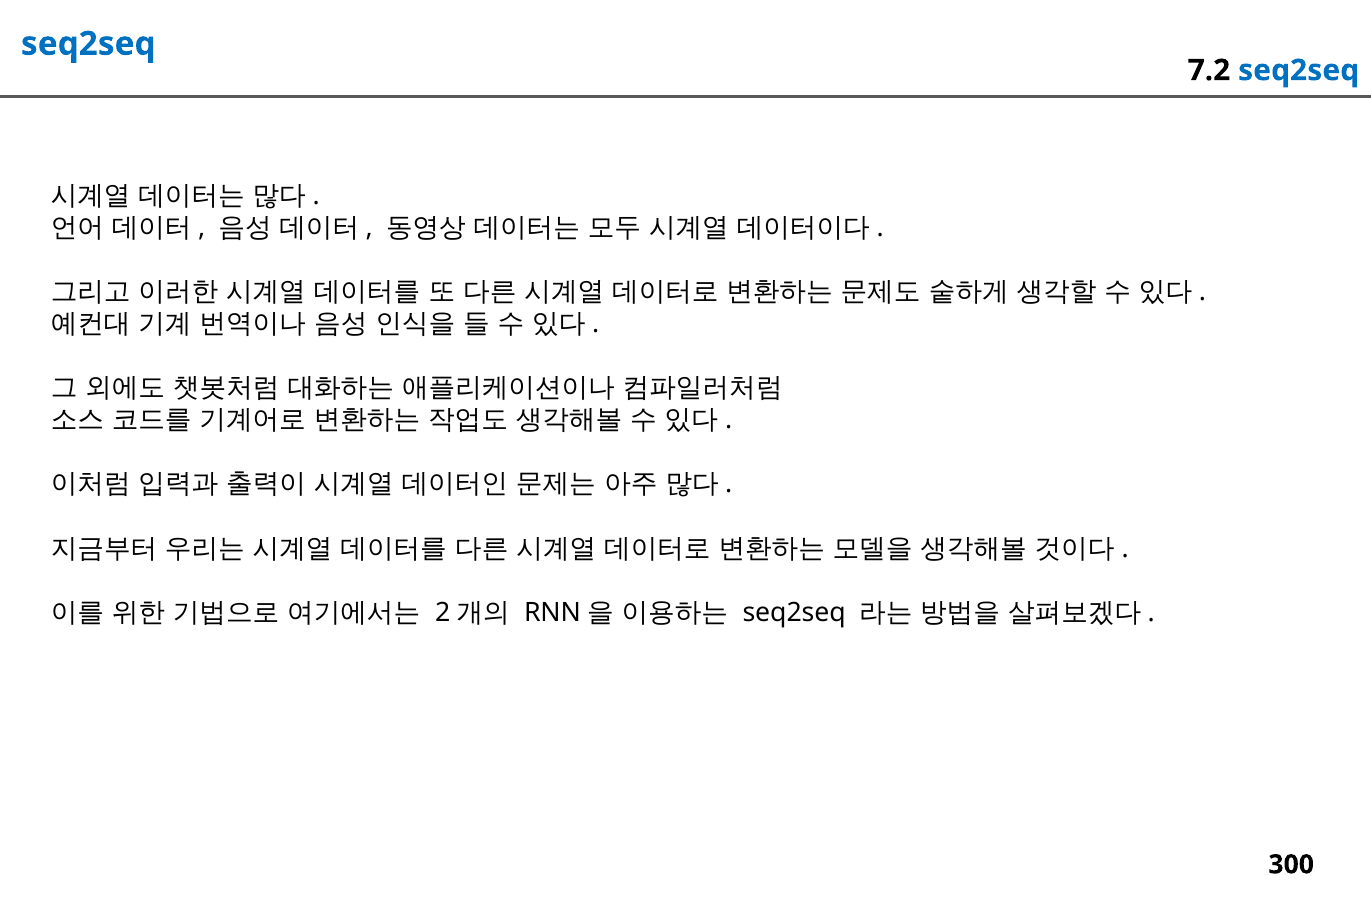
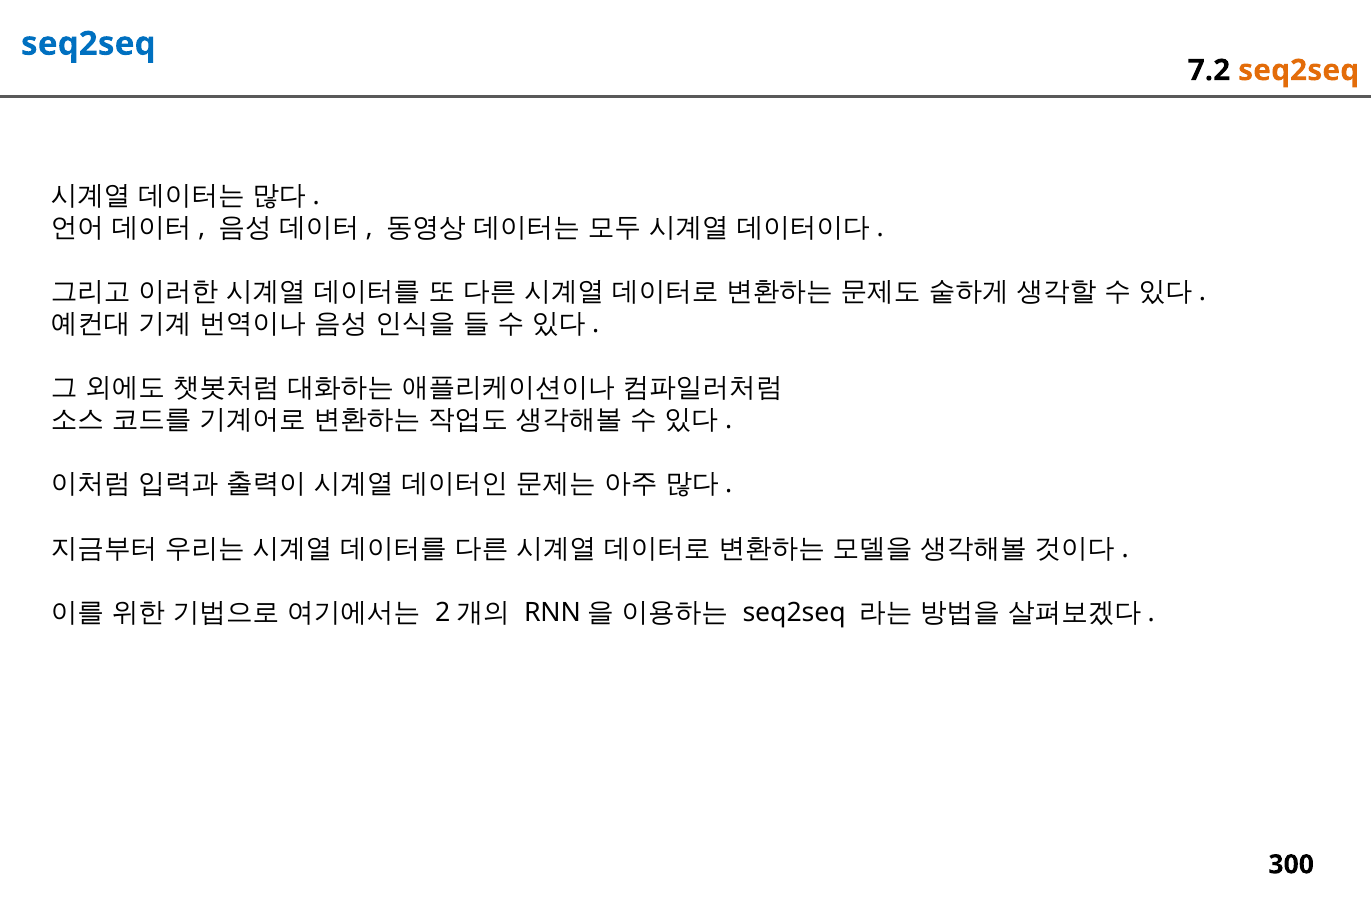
seq2seq at (1299, 70) colour: blue -> orange
